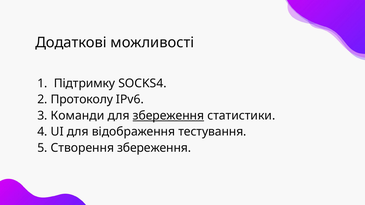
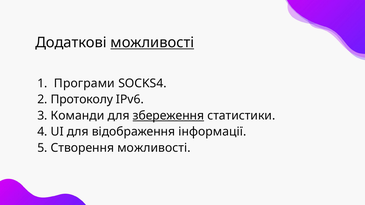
можливості at (152, 43) underline: none -> present
Підтримку: Підтримку -> Програми
тестування: тестування -> інформації
Створення збереження: збереження -> можливості
